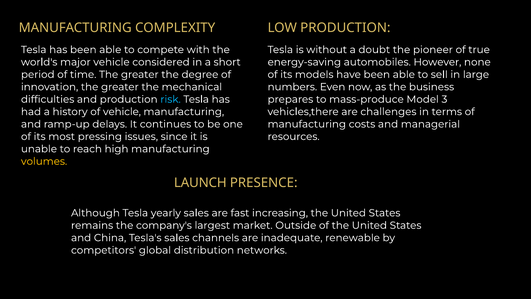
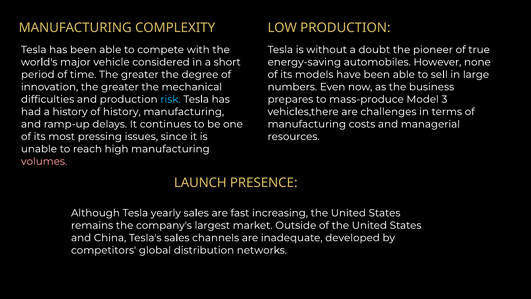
of vehicle: vehicle -> history
volumes colour: yellow -> pink
renewable: renewable -> developed
